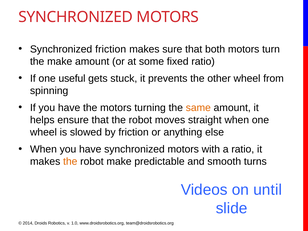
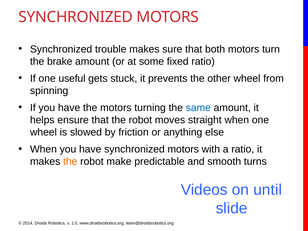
Synchronized friction: friction -> trouble
the make: make -> brake
same colour: orange -> blue
